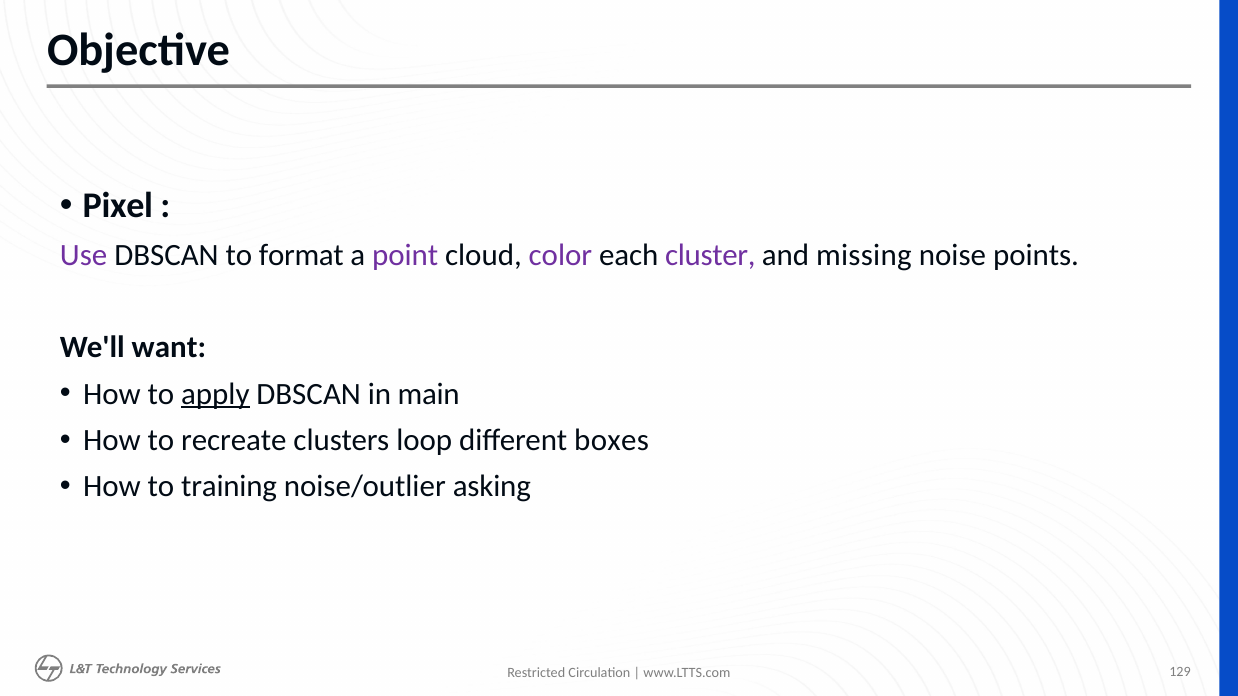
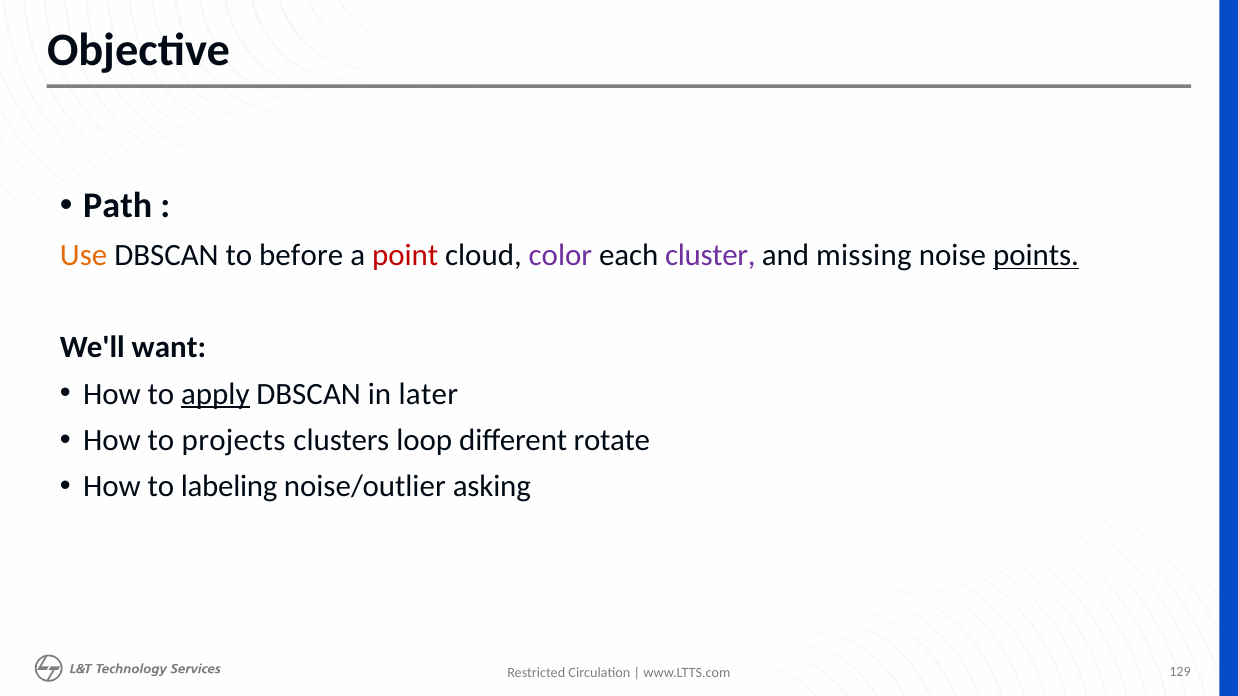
Pixel: Pixel -> Path
Use colour: purple -> orange
format: format -> before
point colour: purple -> red
points underline: none -> present
main: main -> later
recreate: recreate -> projects
boxes: boxes -> rotate
training: training -> labeling
